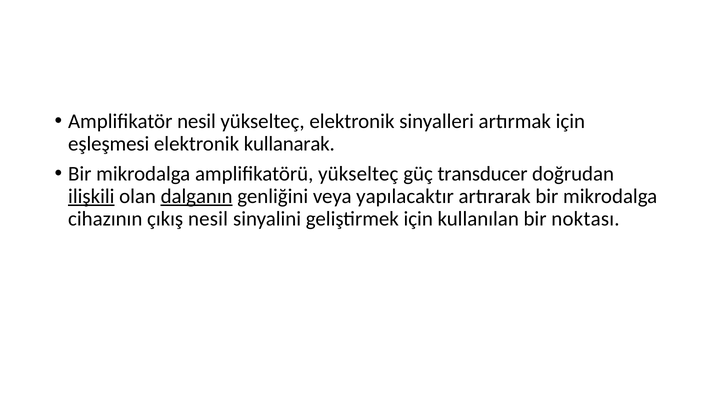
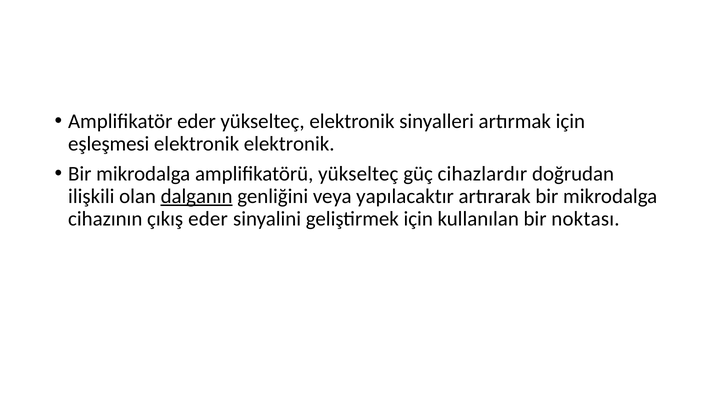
Amplifikatör nesil: nesil -> eder
elektronik kullanarak: kullanarak -> elektronik
transducer: transducer -> cihazlardır
ilişkili underline: present -> none
çıkış nesil: nesil -> eder
